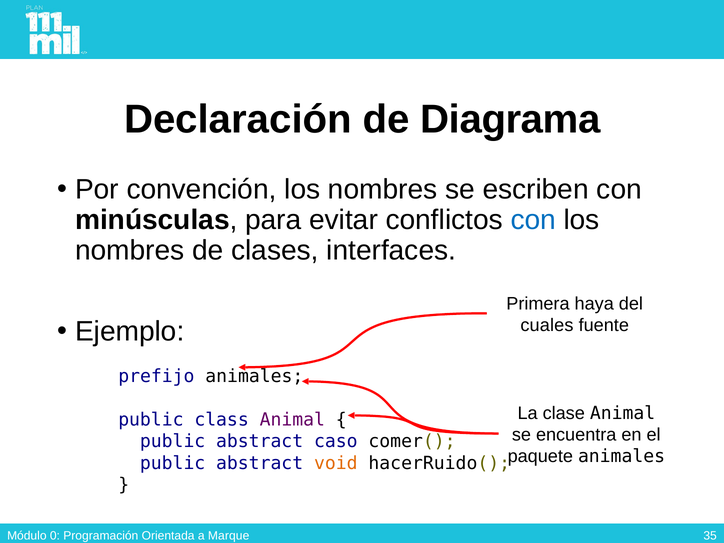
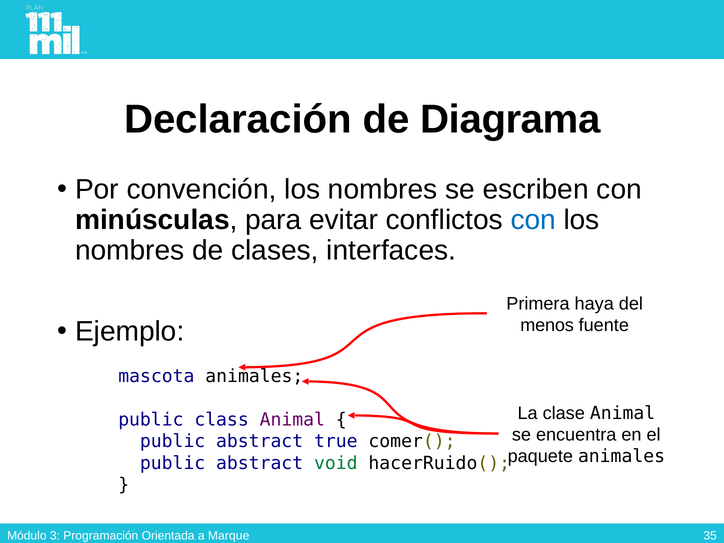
cuales: cuales -> menos
prefijo: prefijo -> mascota
caso: caso -> true
void colour: orange -> green
0: 0 -> 3
